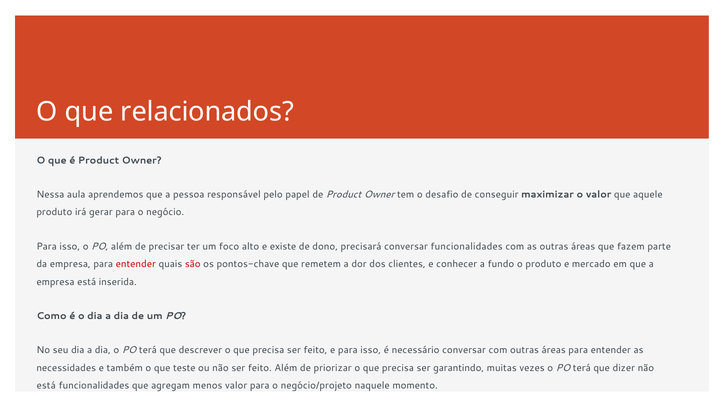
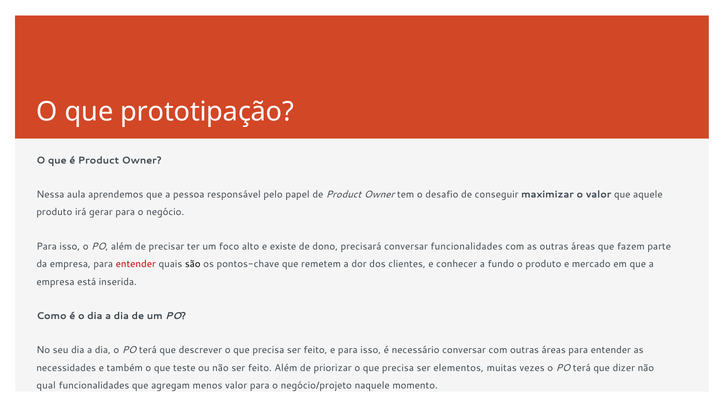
relacionados: relacionados -> prototipação
são colour: red -> black
garantindo: garantindo -> elementos
está at (46, 386): está -> qual
